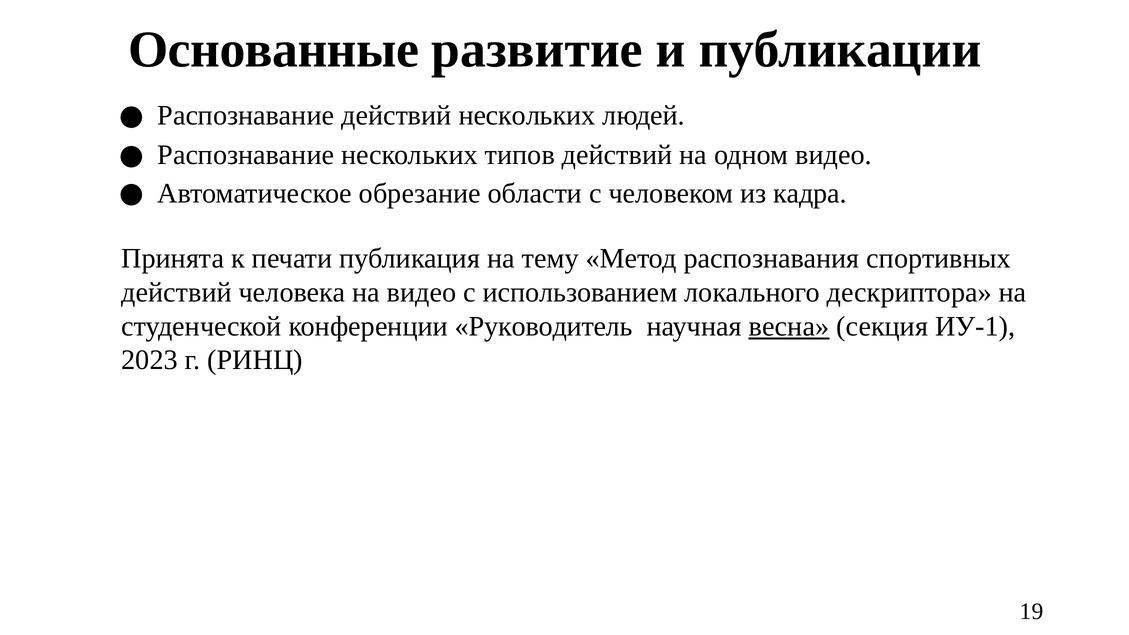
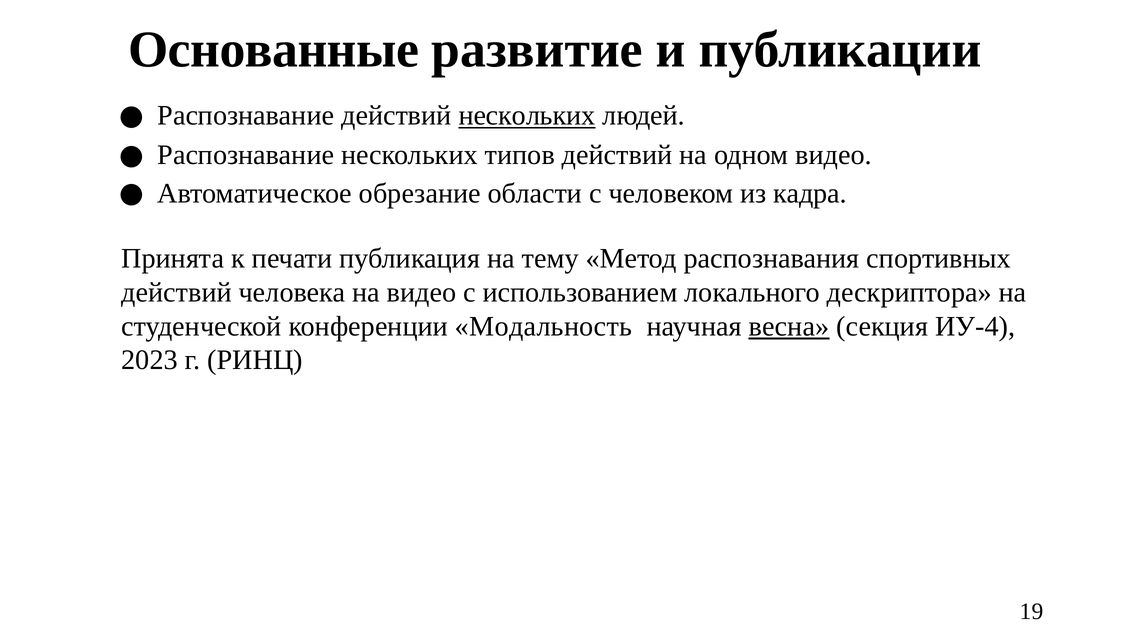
нескольких at (527, 116) underline: none -> present
Руководитель: Руководитель -> Модальность
ИУ-1: ИУ-1 -> ИУ-4
